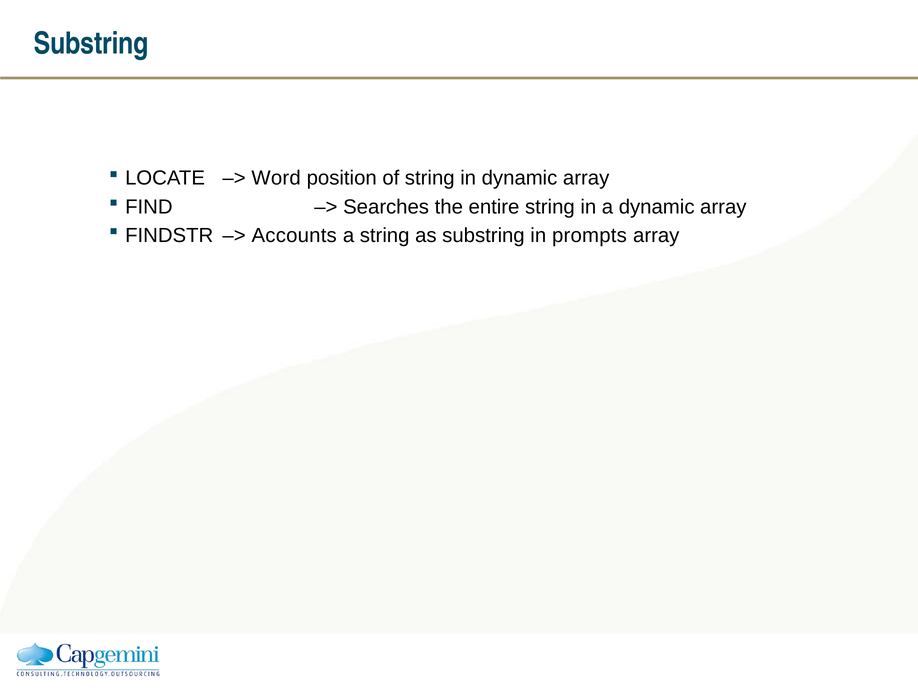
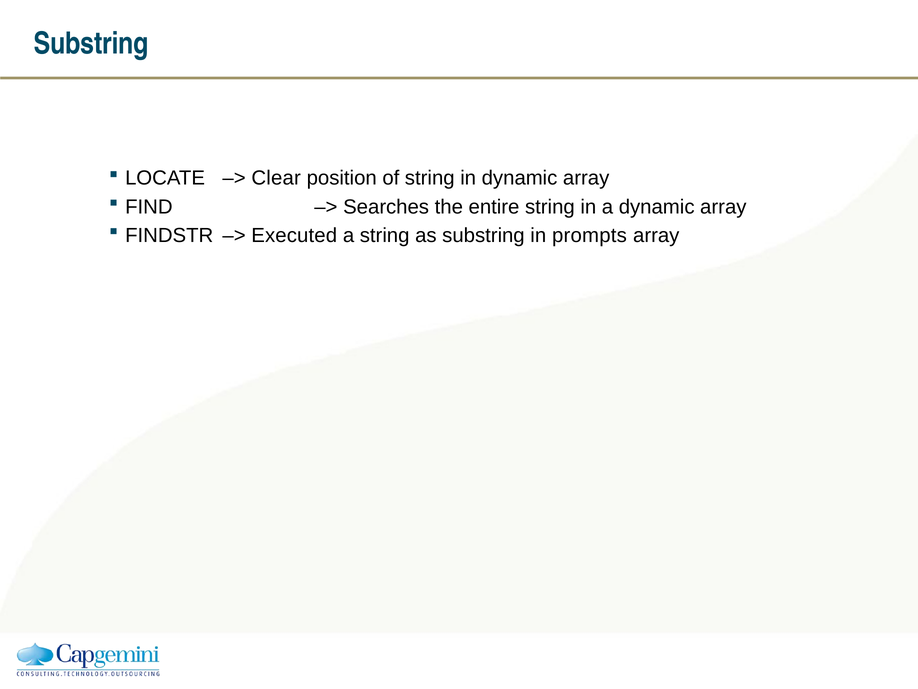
Word: Word -> Clear
Accounts: Accounts -> Executed
